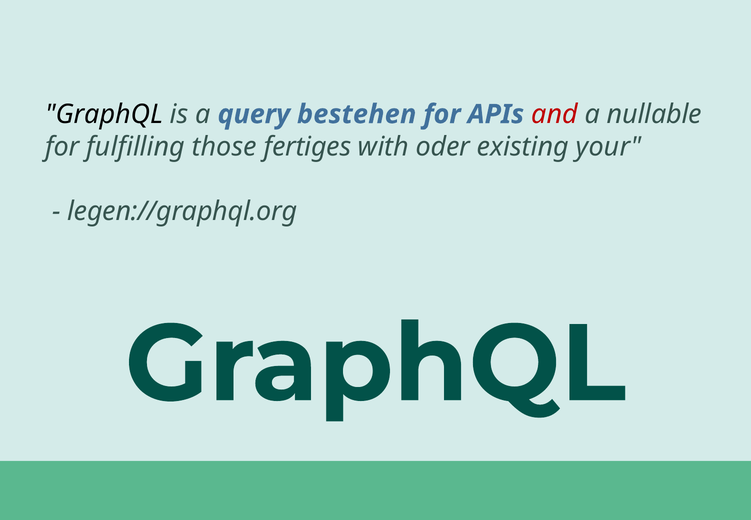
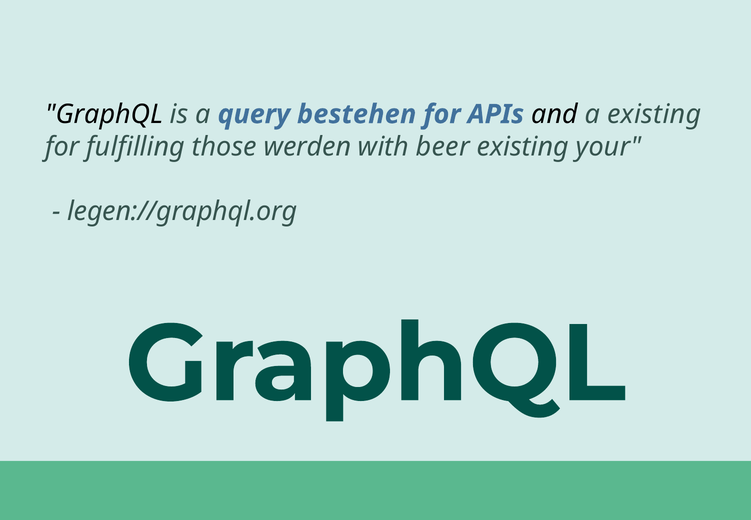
and colour: red -> black
a nullable: nullable -> existing
fertiges: fertiges -> werden
oder: oder -> beer
